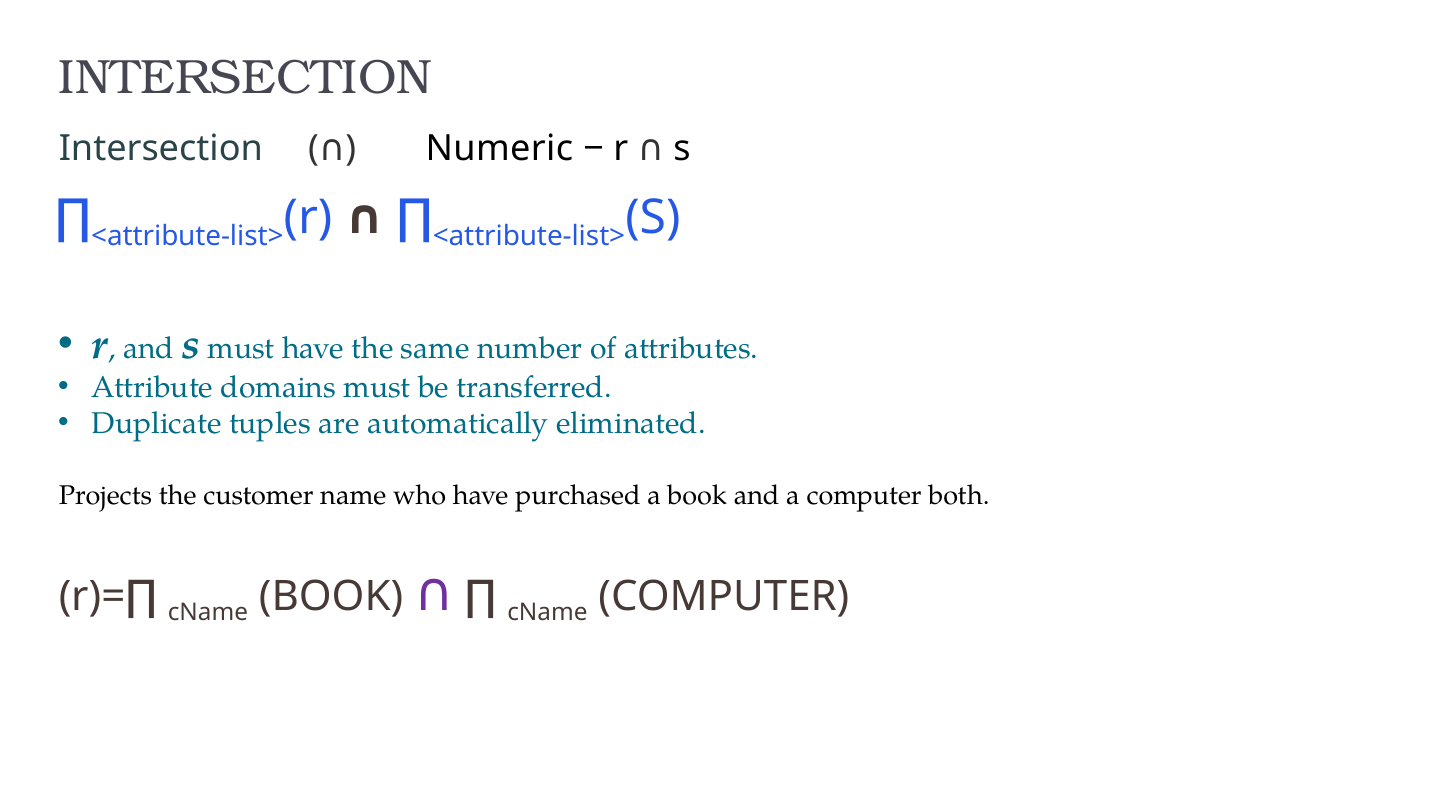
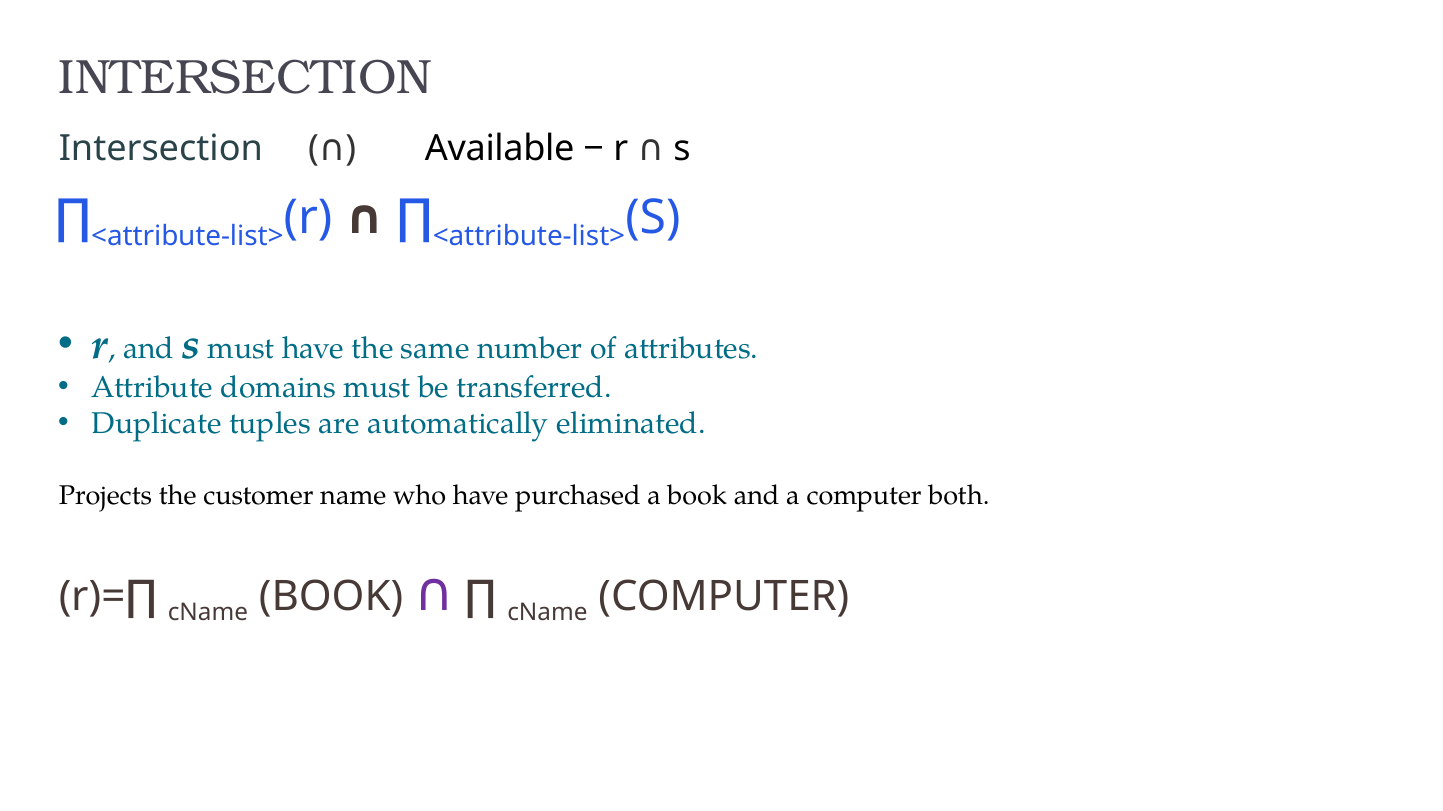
Numeric: Numeric -> Available
